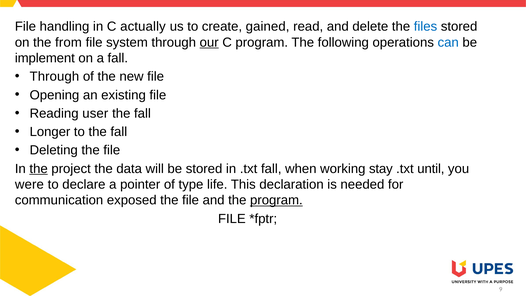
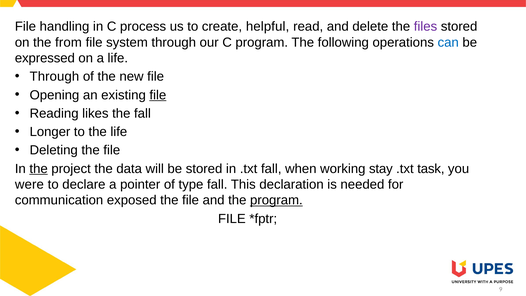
actually: actually -> process
gained: gained -> helpful
files colour: blue -> purple
our underline: present -> none
implement: implement -> expressed
a fall: fall -> life
file at (158, 95) underline: none -> present
user: user -> likes
to the fall: fall -> life
until: until -> task
type life: life -> fall
